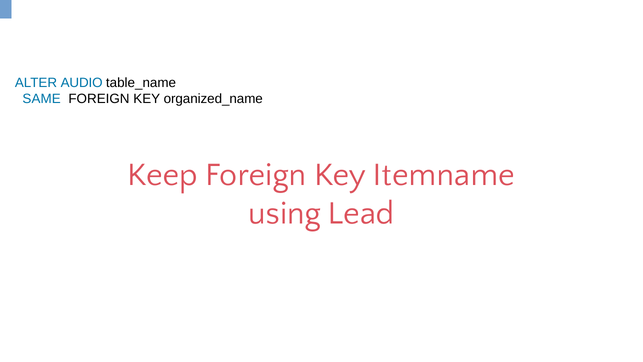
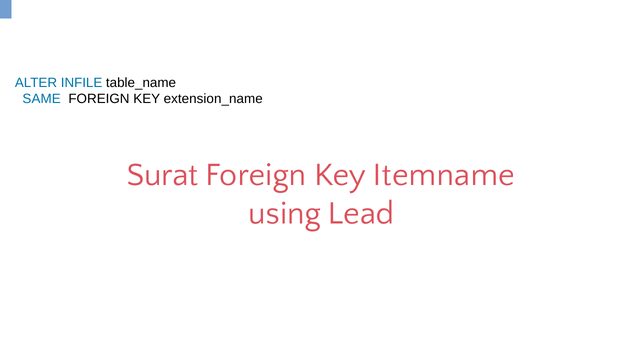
AUDIO: AUDIO -> INFILE
organized_name: organized_name -> extension_name
Keep: Keep -> Surat
